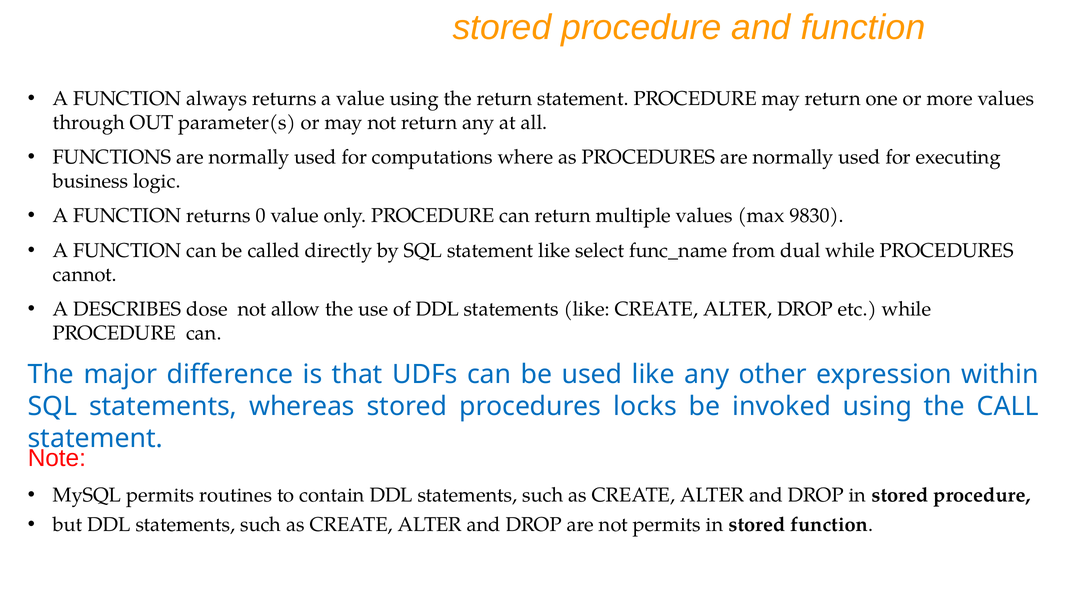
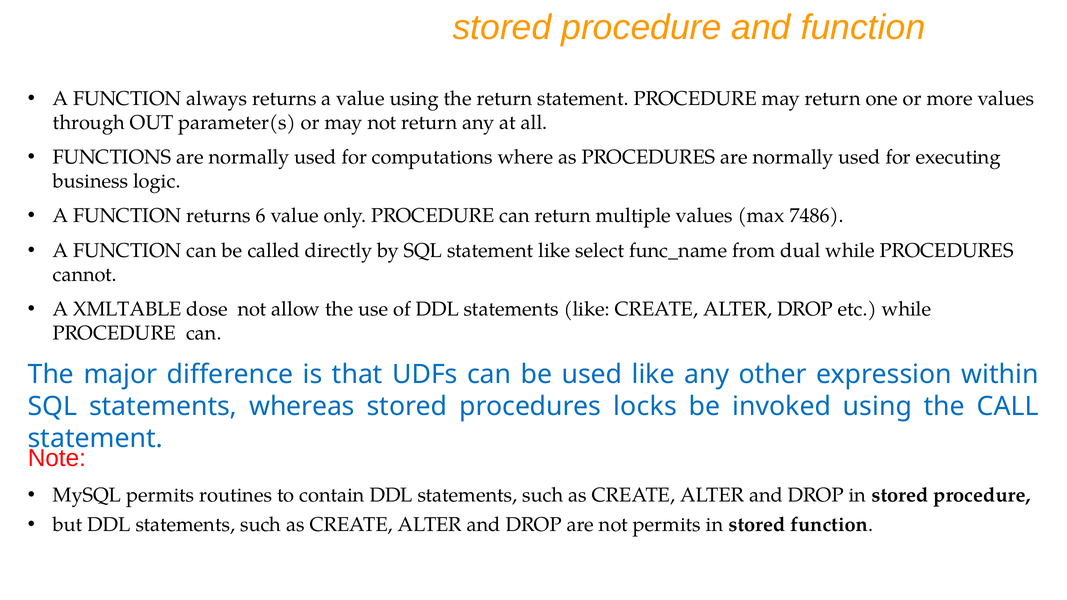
0: 0 -> 6
9830: 9830 -> 7486
DESCRIBES: DESCRIBES -> XMLTABLE
